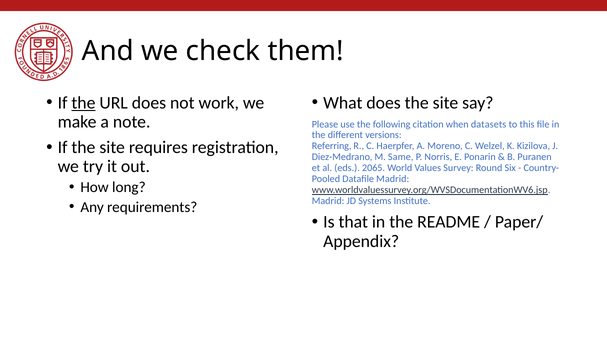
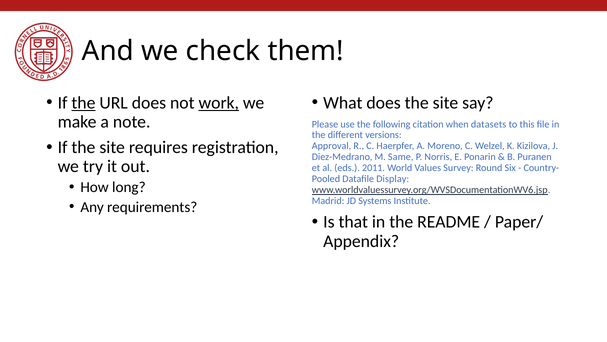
work underline: none -> present
Referring: Referring -> Approval
2065: 2065 -> 2011
Datafile Madrid: Madrid -> Display
